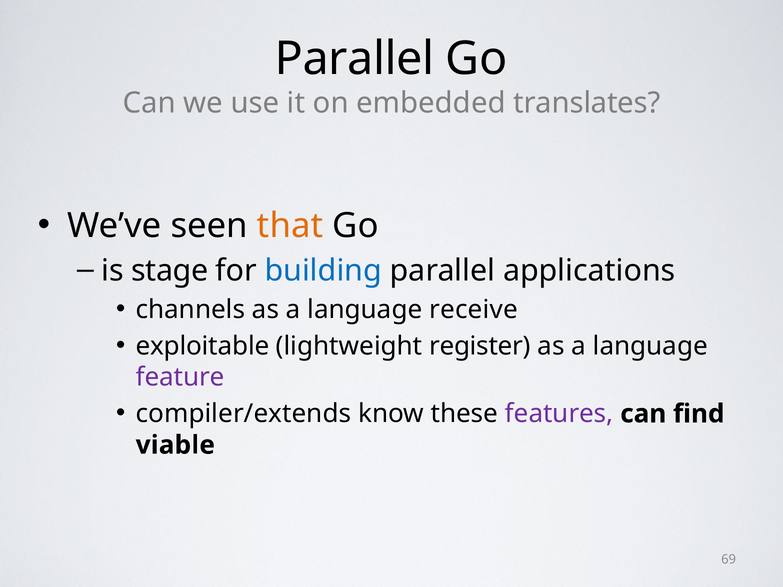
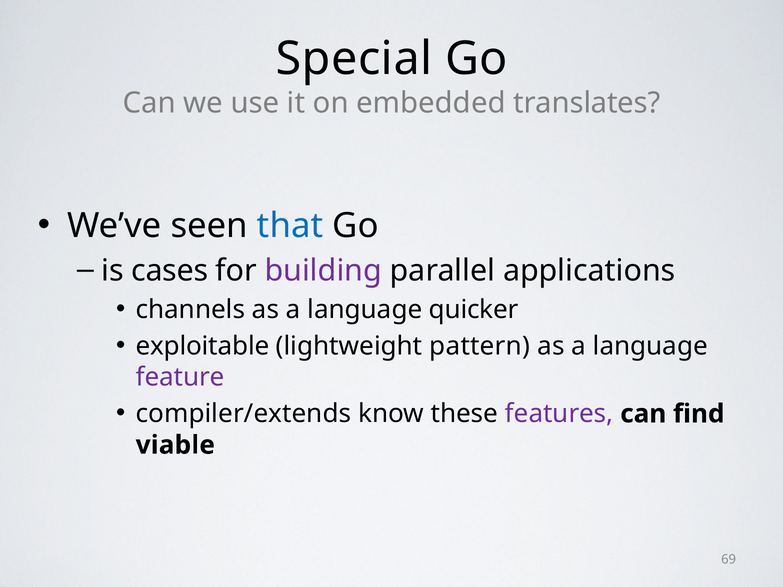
Parallel at (355, 59): Parallel -> Special
that colour: orange -> blue
stage: stage -> cases
building colour: blue -> purple
receive: receive -> quicker
register: register -> pattern
